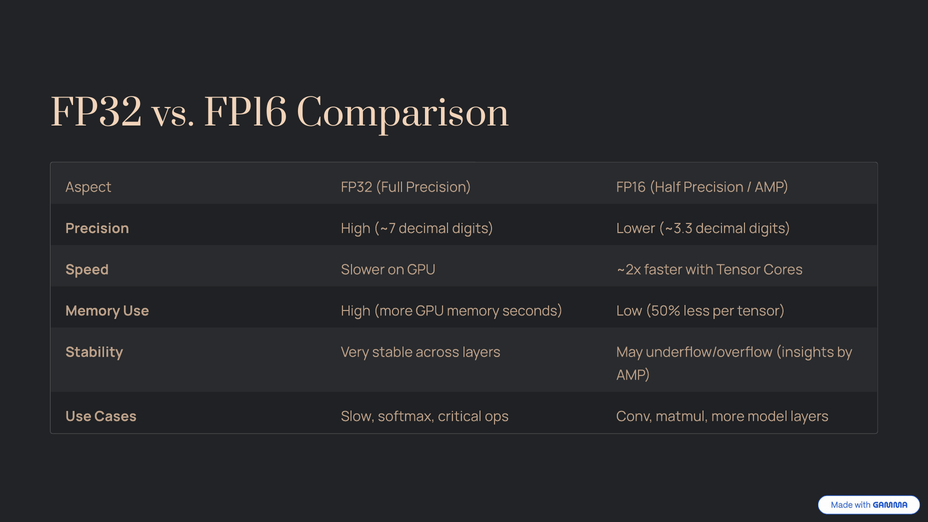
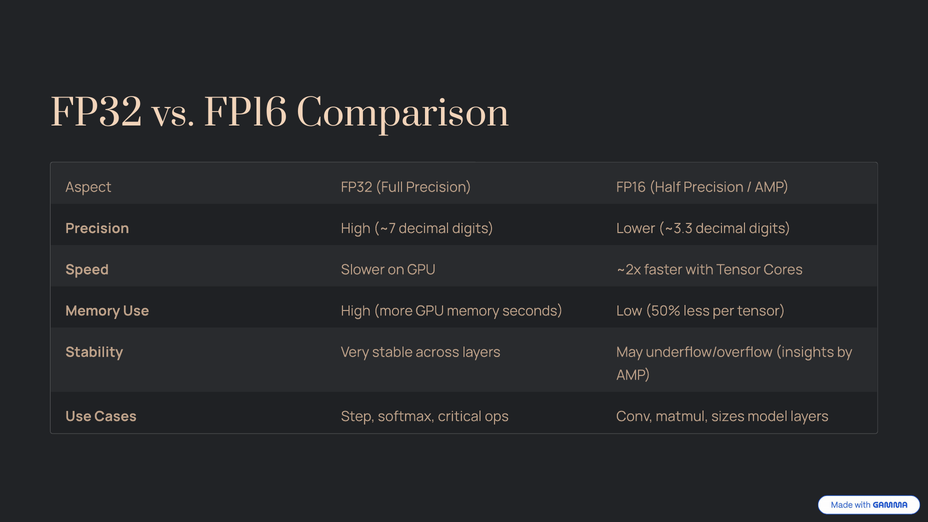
Slow: Slow -> Step
matmul more: more -> sizes
